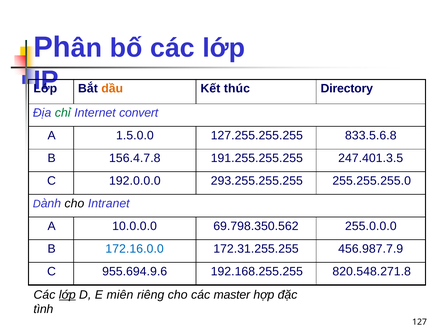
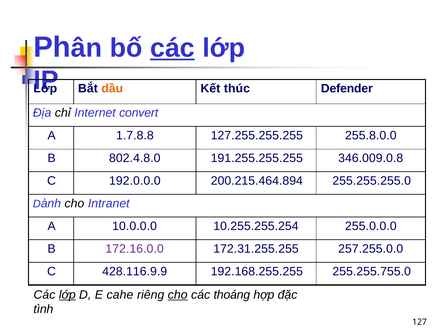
các at (172, 48) underline: none -> present
Directory: Directory -> Defender
chỉ colour: green -> black
1.5.0.0: 1.5.0.0 -> 1.7.8.8
833.5.6.8: 833.5.6.8 -> 255.8.0.0
156.4.7.8: 156.4.7.8 -> 802.4.8.0
247.401.3.5: 247.401.3.5 -> 346.009.0.8
293.255.255.255: 293.255.255.255 -> 200.215.464.894
69.798.350.562: 69.798.350.562 -> 10.255.255.254
172.16.0.0 colour: blue -> purple
456.987.7.9: 456.987.7.9 -> 257.255.0.0
955.694.9.6: 955.694.9.6 -> 428.116.9.9
820.548.271.8: 820.548.271.8 -> 255.255.755.0
miên: miên -> cahe
cho at (178, 294) underline: none -> present
master: master -> thoáng
